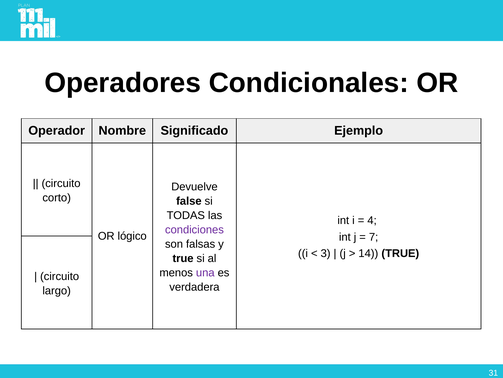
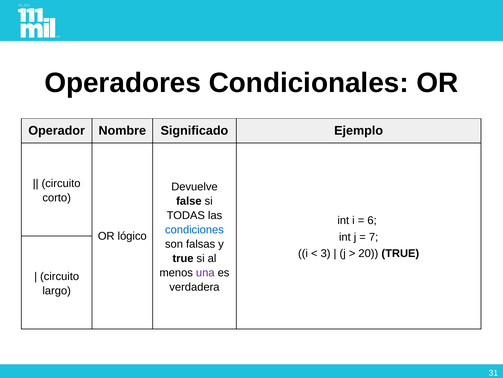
4: 4 -> 6
condiciones colour: purple -> blue
14: 14 -> 20
